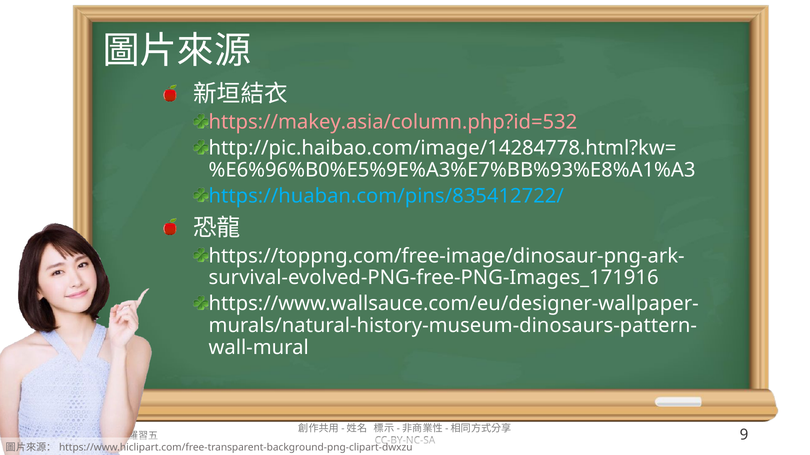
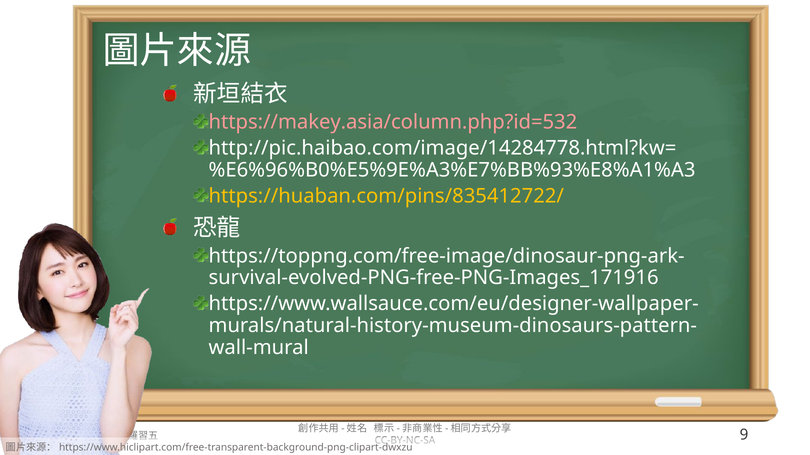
https://huaban.com/pins/835412722/ colour: light blue -> yellow
